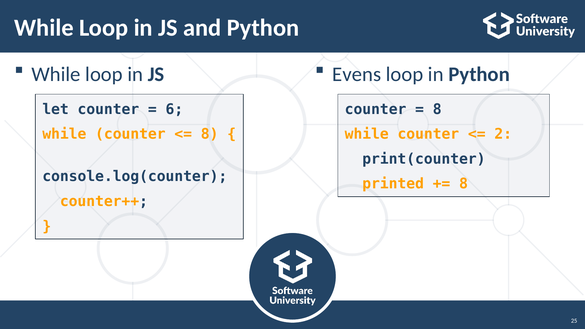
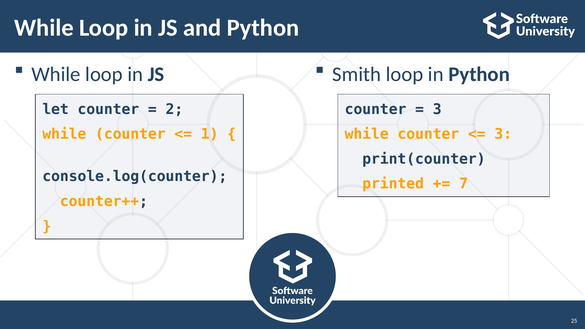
Evens: Evens -> Smith
6: 6 -> 2
8 at (437, 109): 8 -> 3
8 at (210, 134): 8 -> 1
2 at (503, 134): 2 -> 3
8 at (464, 184): 8 -> 7
